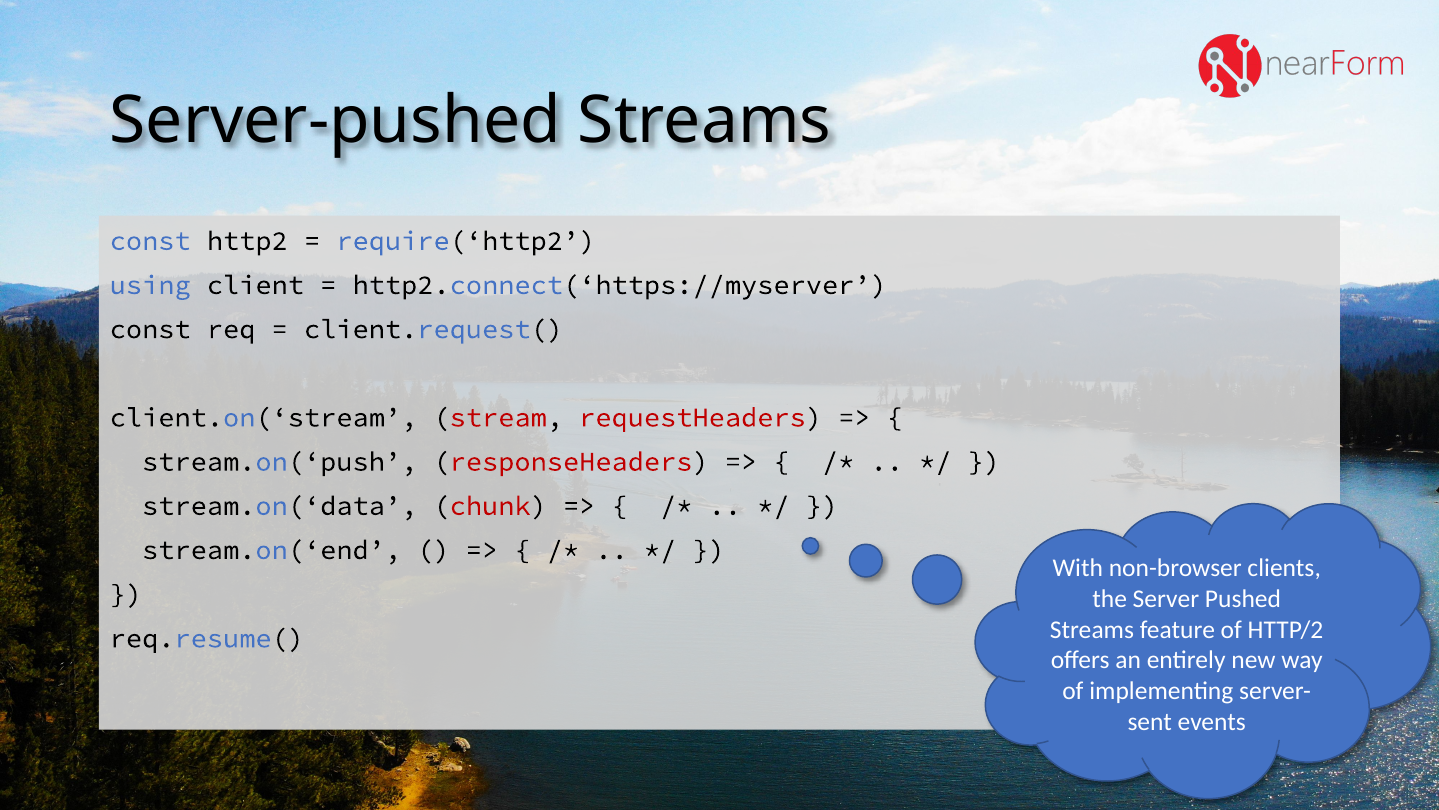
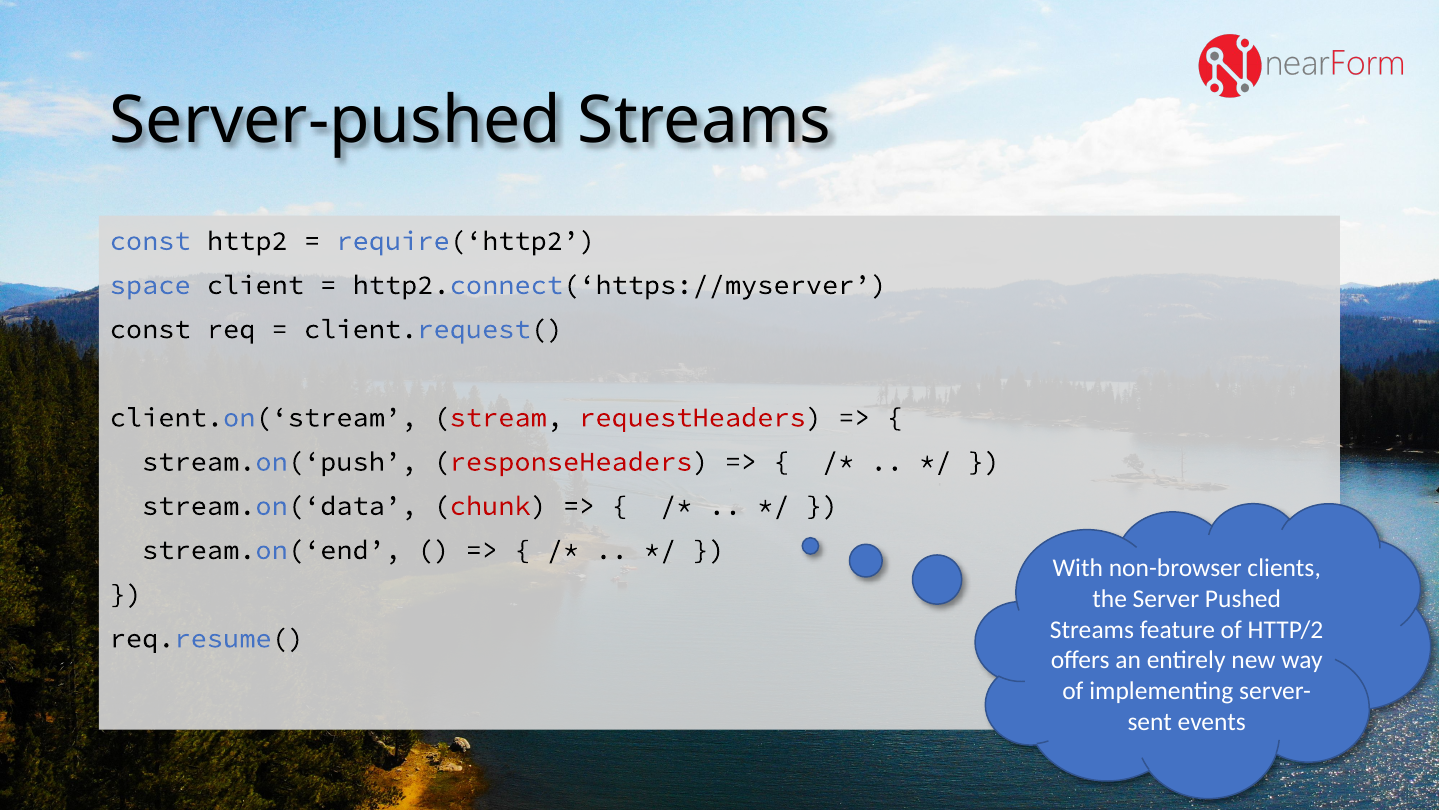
using: using -> space
